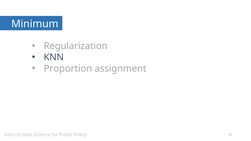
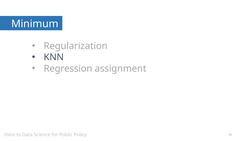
Proportion: Proportion -> Regression
